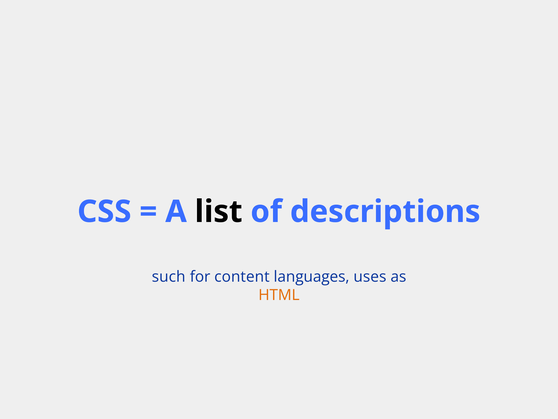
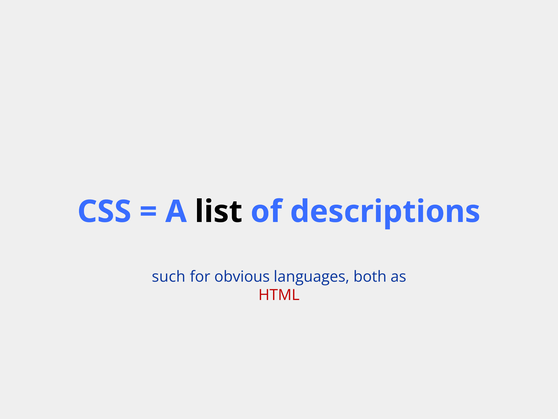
content: content -> obvious
uses: uses -> both
HTML colour: orange -> red
